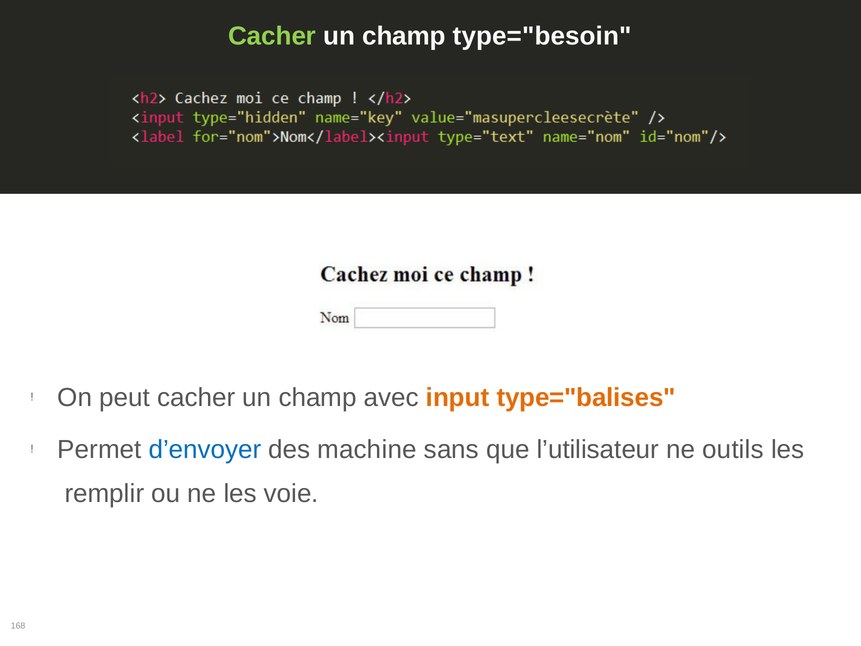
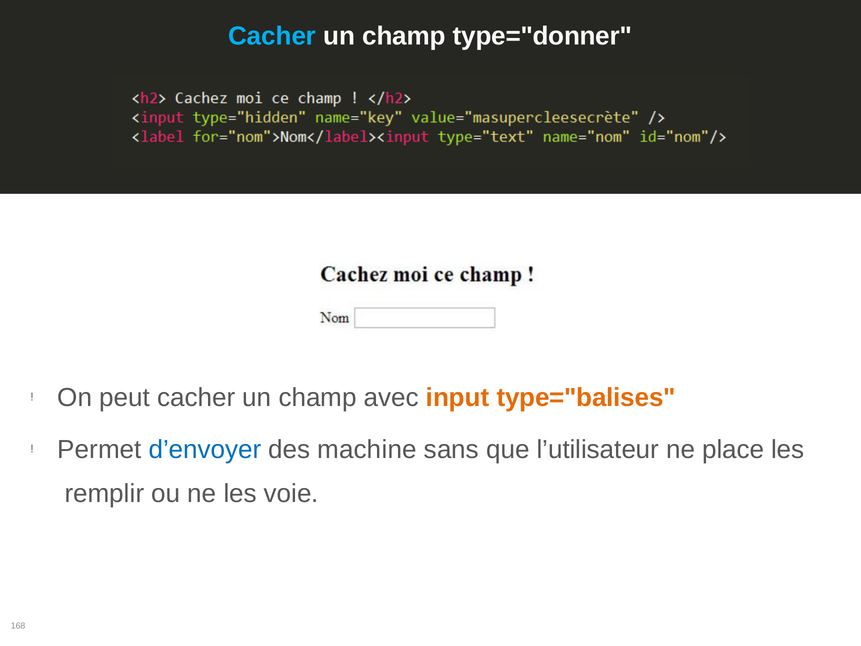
Cacher at (272, 36) colour: light green -> light blue
type="besoin: type="besoin -> type="donner
outils: outils -> place
